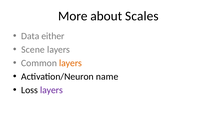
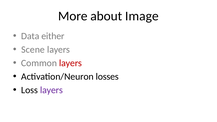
Scales: Scales -> Image
layers at (71, 63) colour: orange -> red
name: name -> losses
